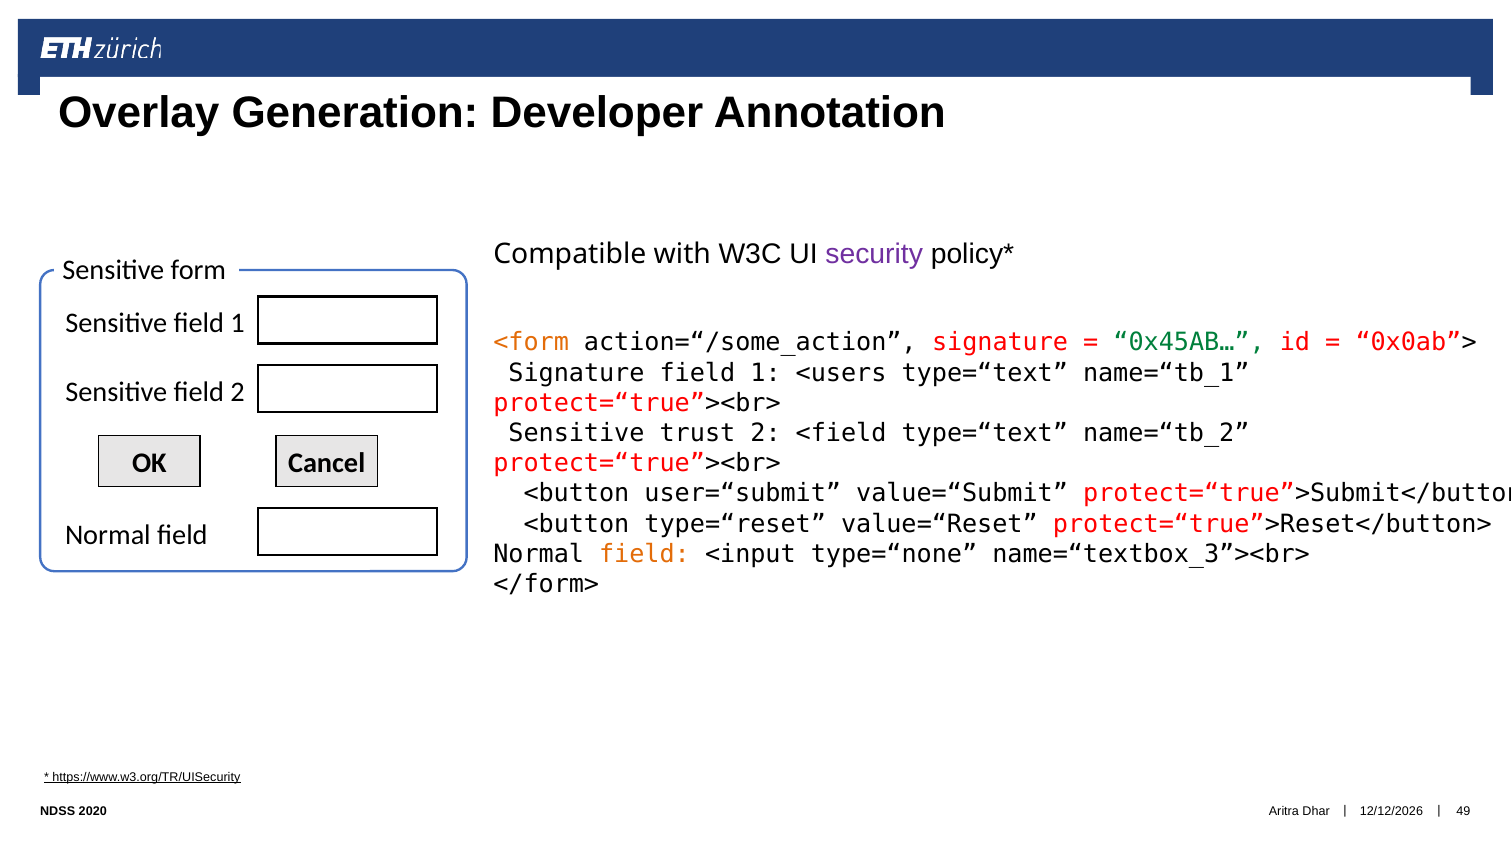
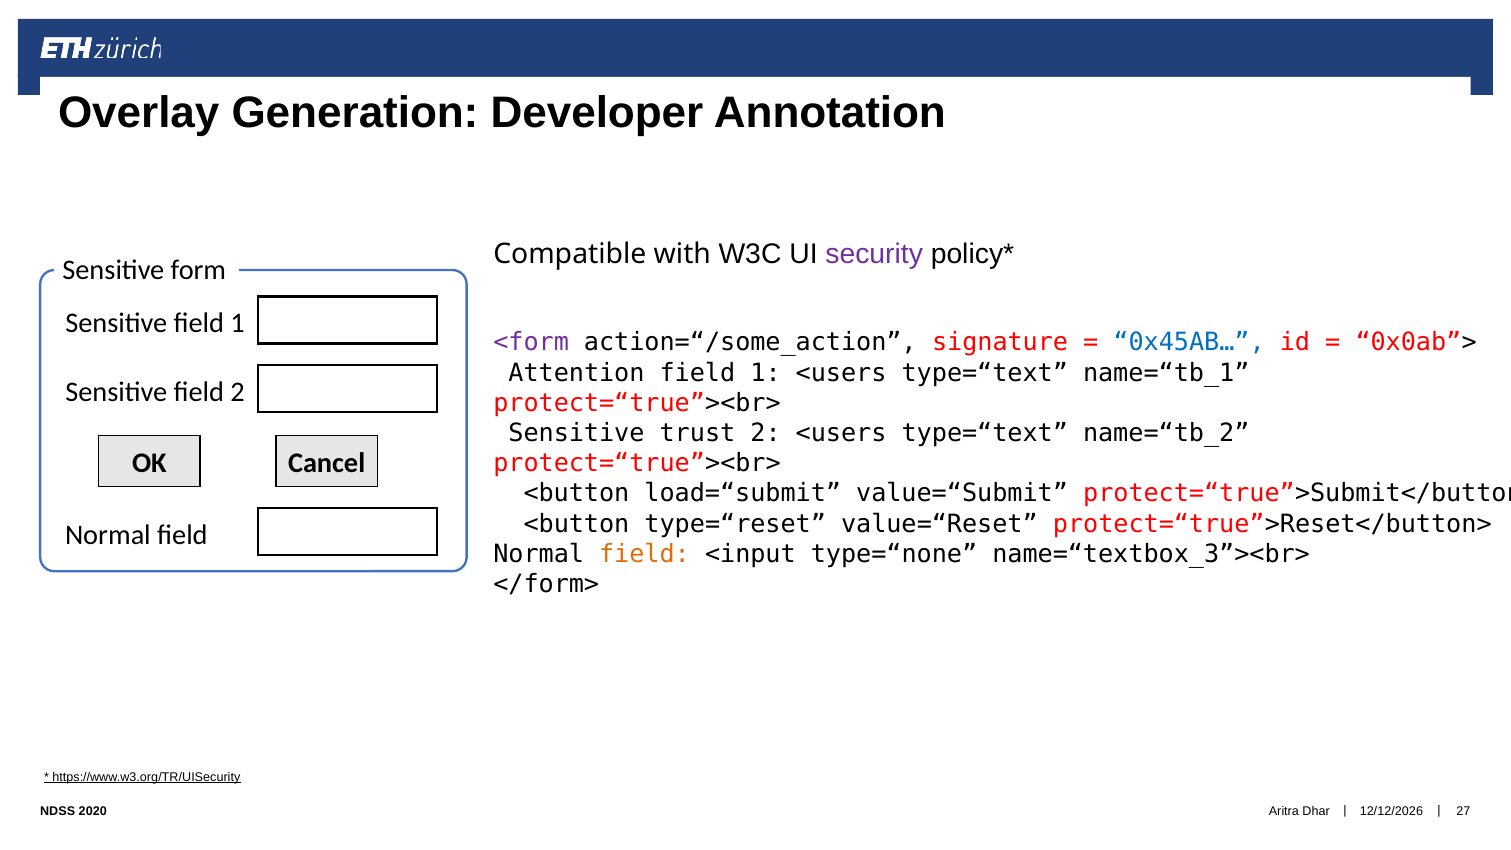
<form colour: orange -> purple
0x45AB… colour: green -> blue
Signature at (576, 373): Signature -> Attention
2 <field: <field -> <users
user=“submit: user=“submit -> load=“submit
49: 49 -> 27
